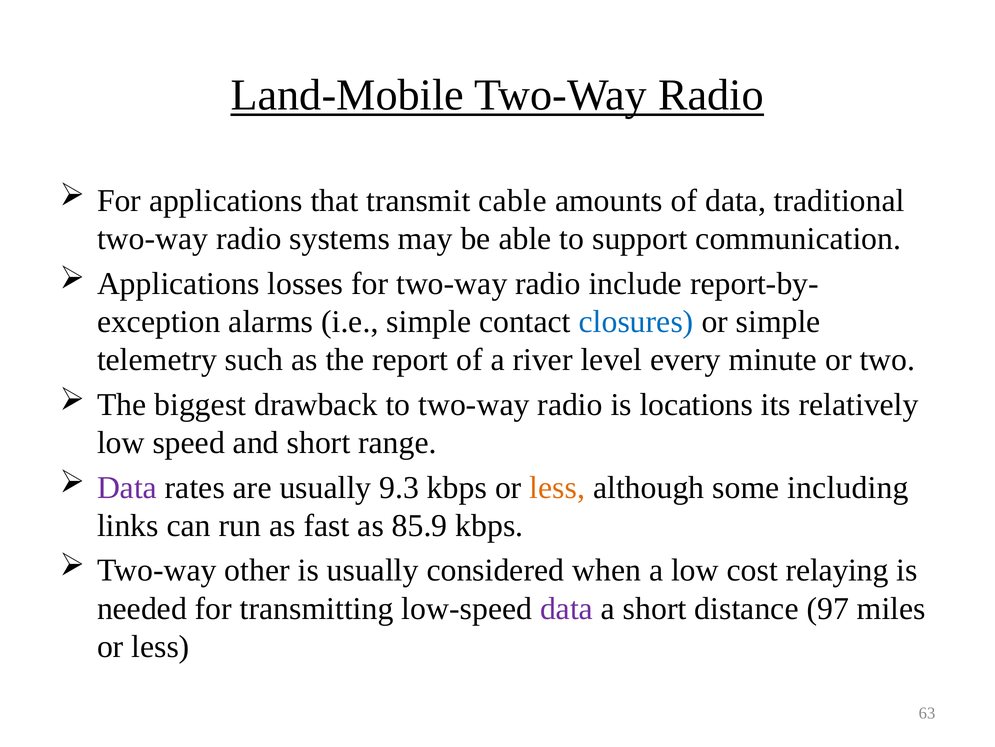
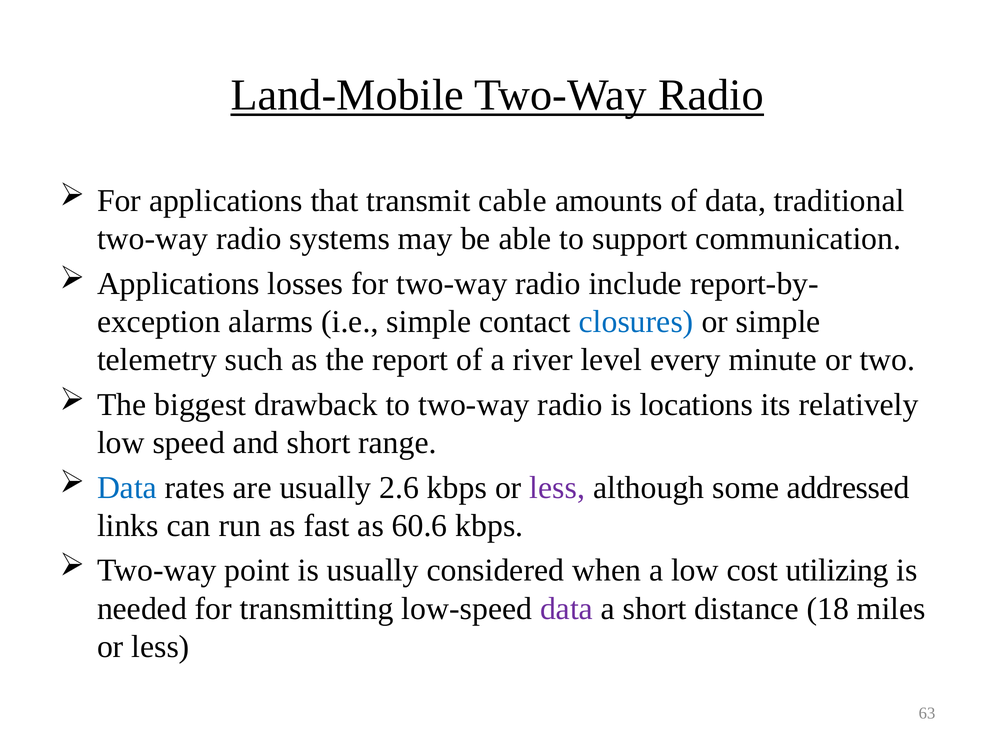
Data at (127, 487) colour: purple -> blue
9.3: 9.3 -> 2.6
less at (557, 487) colour: orange -> purple
including: including -> addressed
85.9: 85.9 -> 60.6
other: other -> point
relaying: relaying -> utilizing
97: 97 -> 18
